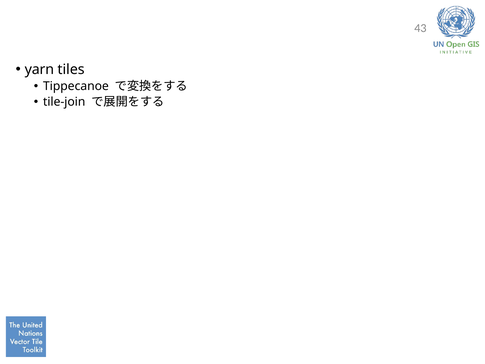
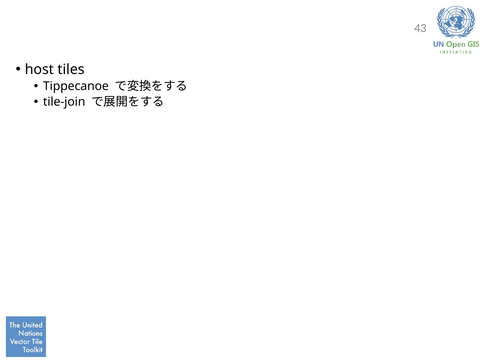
yarn: yarn -> host
